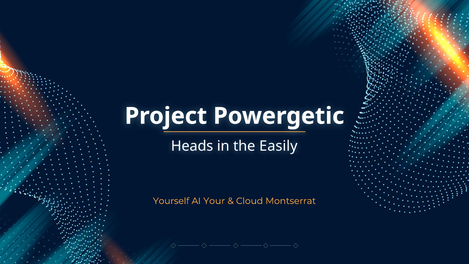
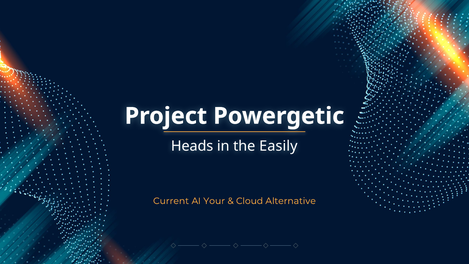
Yourself: Yourself -> Current
Montserrat: Montserrat -> Alternative
